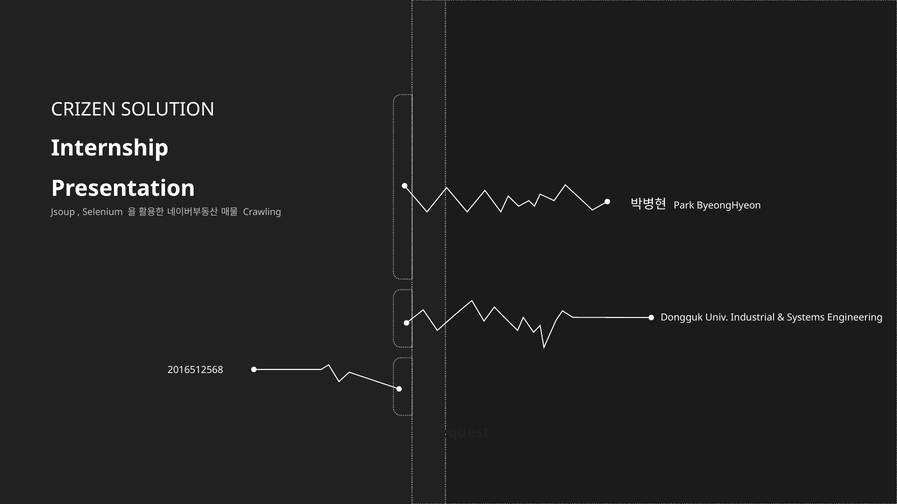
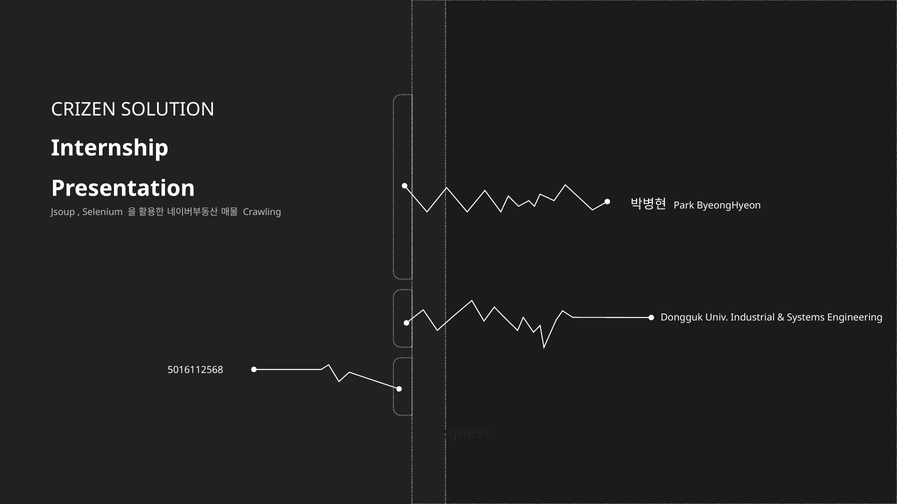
2016512568: 2016512568 -> 5016112568
